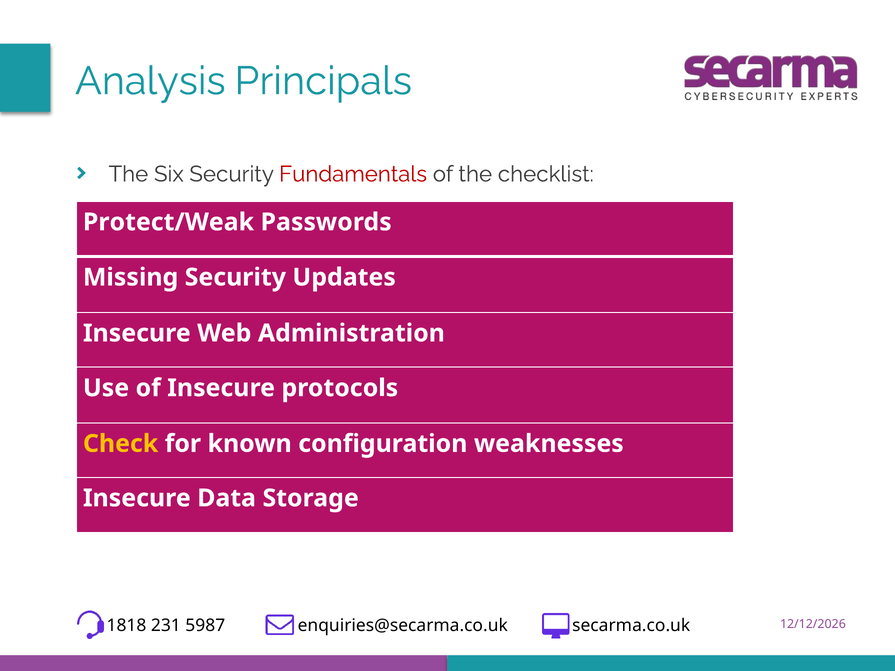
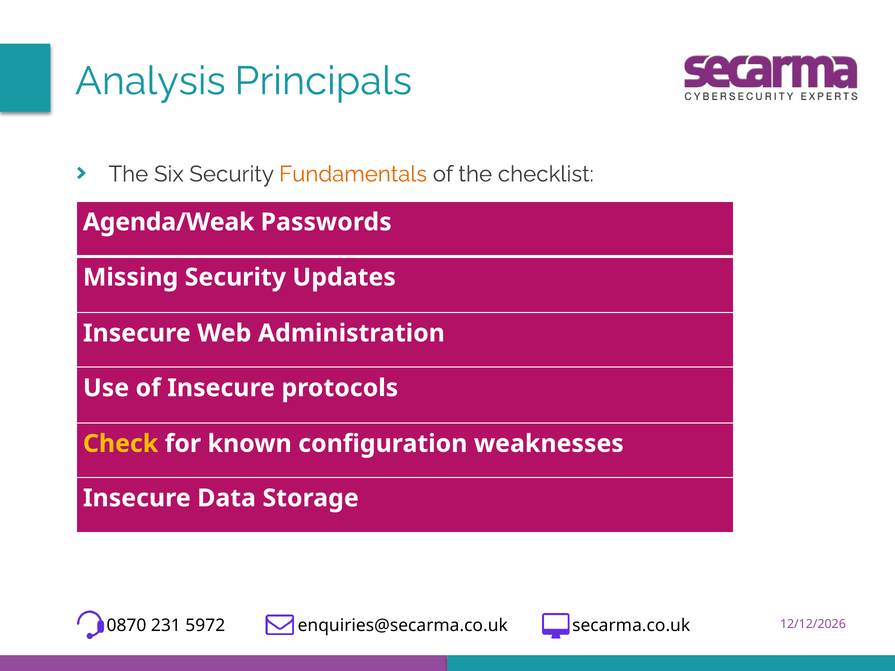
Fundamentals colour: red -> orange
Protect/Weak: Protect/Weak -> Agenda/Weak
1818: 1818 -> 0870
5987: 5987 -> 5972
